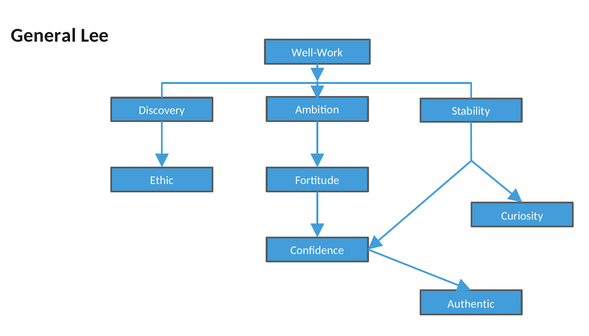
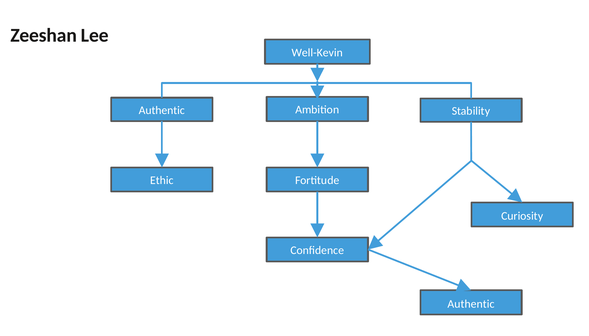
General: General -> Zeeshan
Well-Work: Well-Work -> Well-Kevin
Discovery at (162, 110): Discovery -> Authentic
